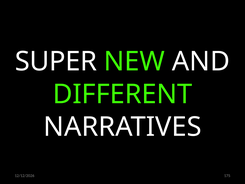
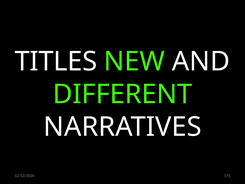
SUPER: SUPER -> TITLES
